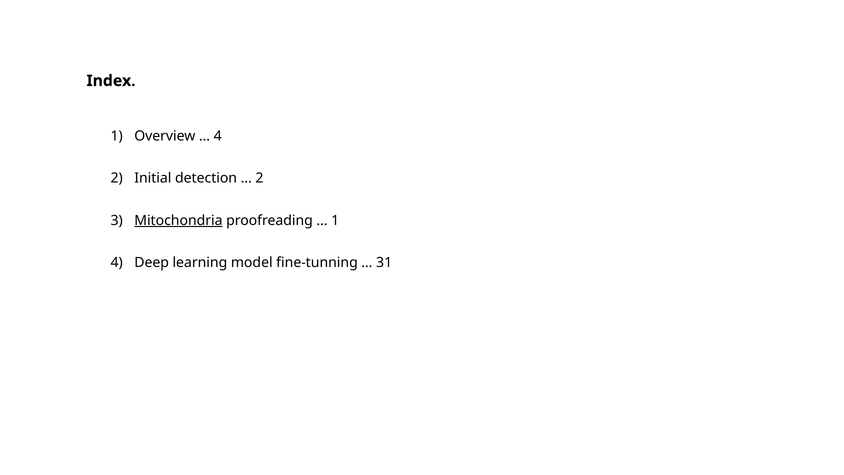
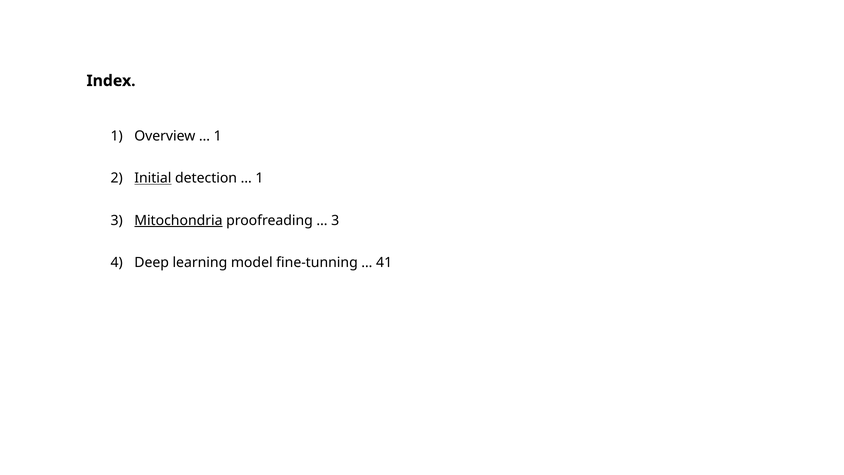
4 at (218, 136): 4 -> 1
Initial underline: none -> present
2 at (259, 178): 2 -> 1
1 at (335, 220): 1 -> 3
31: 31 -> 41
